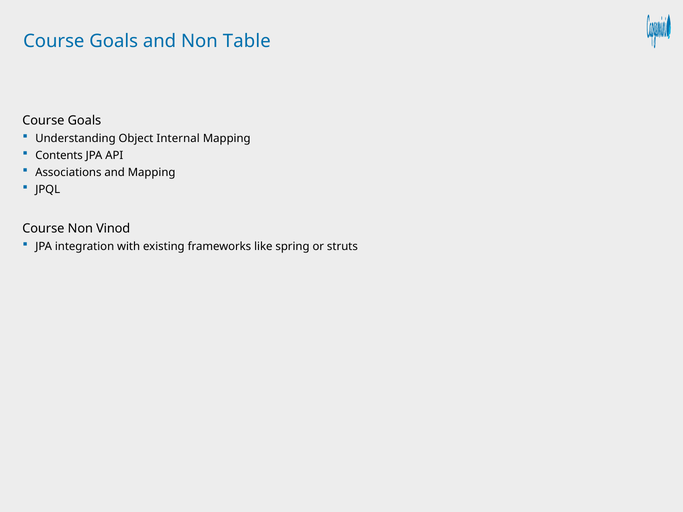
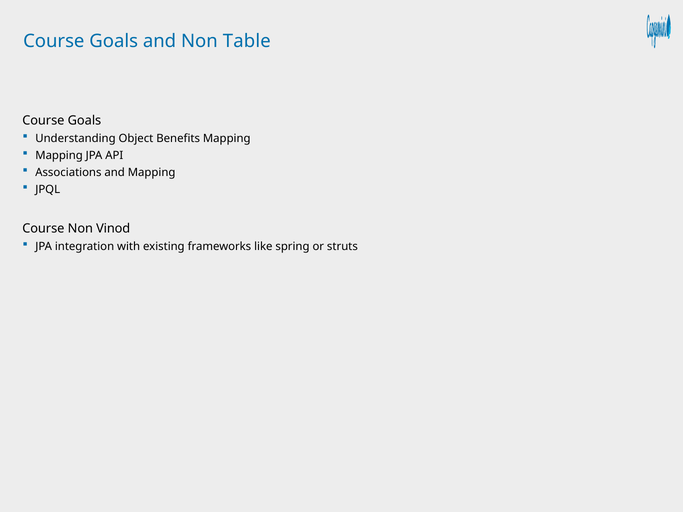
Internal: Internal -> Benefits
Contents at (59, 155): Contents -> Mapping
